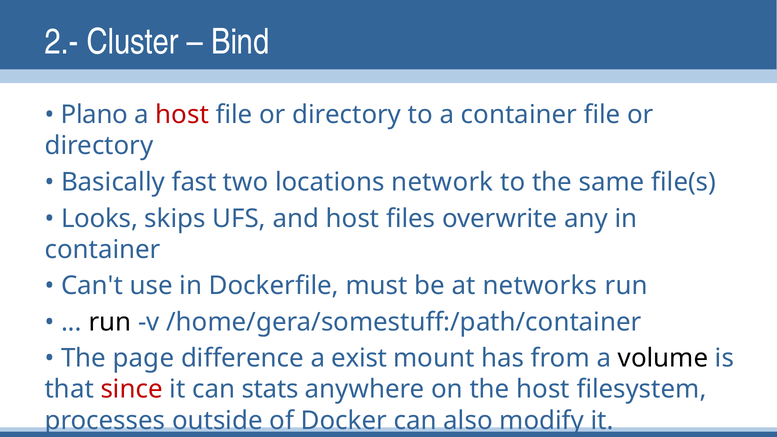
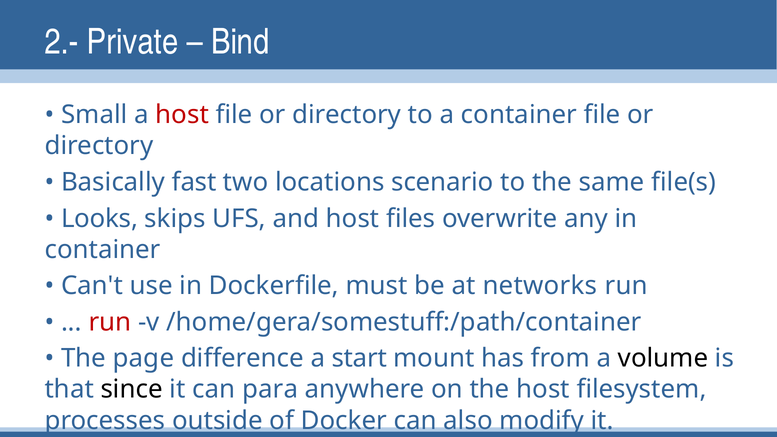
Cluster: Cluster -> Private
Plano: Plano -> Small
network: network -> scenario
run at (110, 322) colour: black -> red
exist: exist -> start
since colour: red -> black
stats: stats -> para
